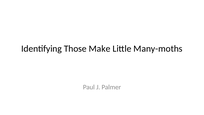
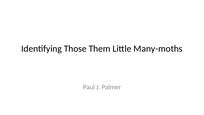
Make: Make -> Them
